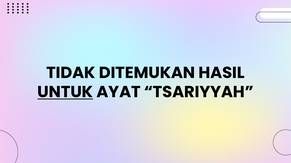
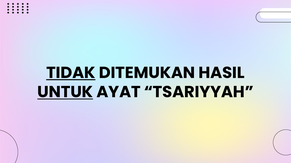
TIDAK underline: none -> present
